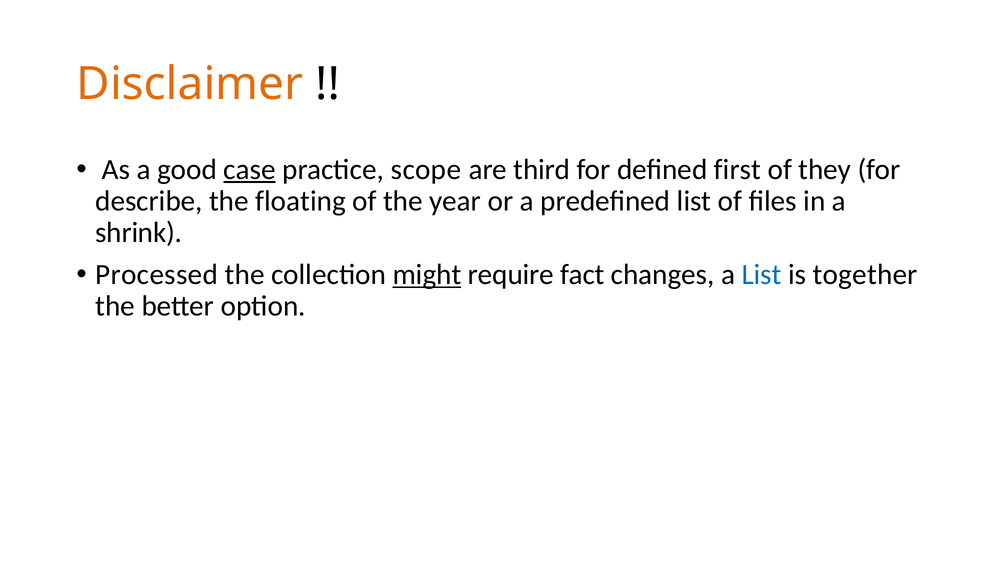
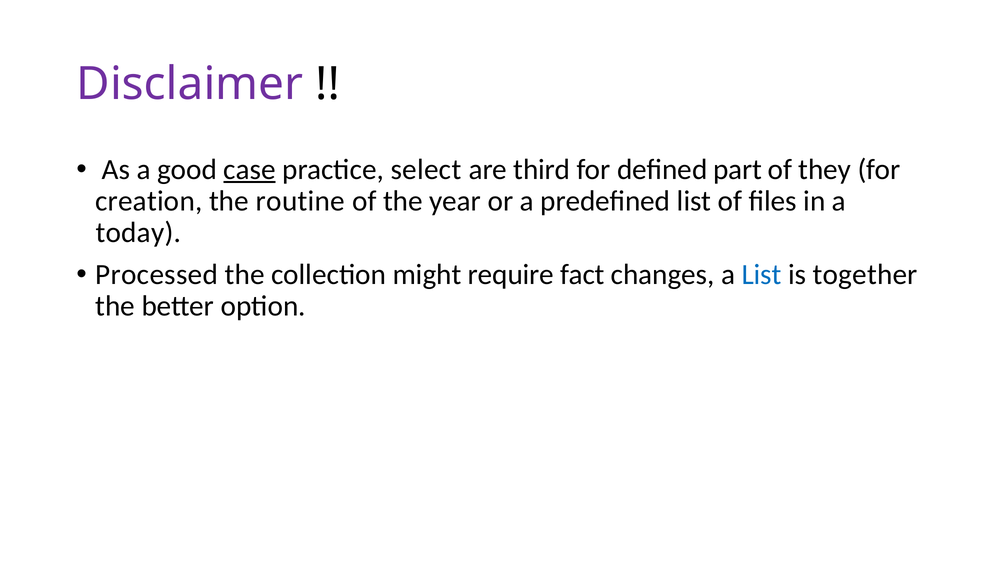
Disclaimer colour: orange -> purple
scope: scope -> select
first: first -> part
describe: describe -> creation
floating: floating -> routine
shrink: shrink -> today
might underline: present -> none
